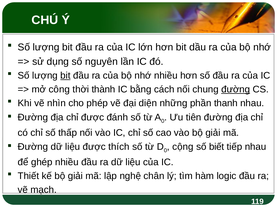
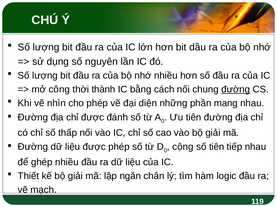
bit at (65, 76) underline: present -> none
thanh: thanh -> mang
được thích: thích -> phép
số biết: biết -> tiên
nghệ: nghệ -> ngăn
